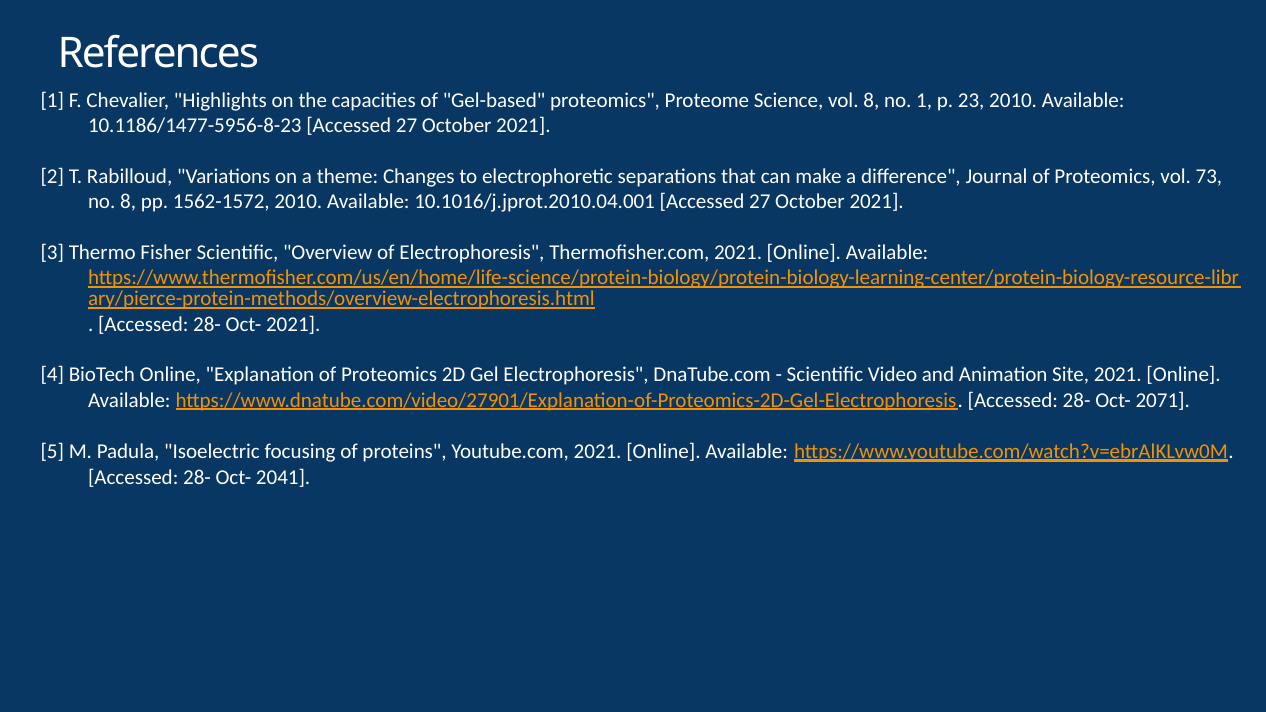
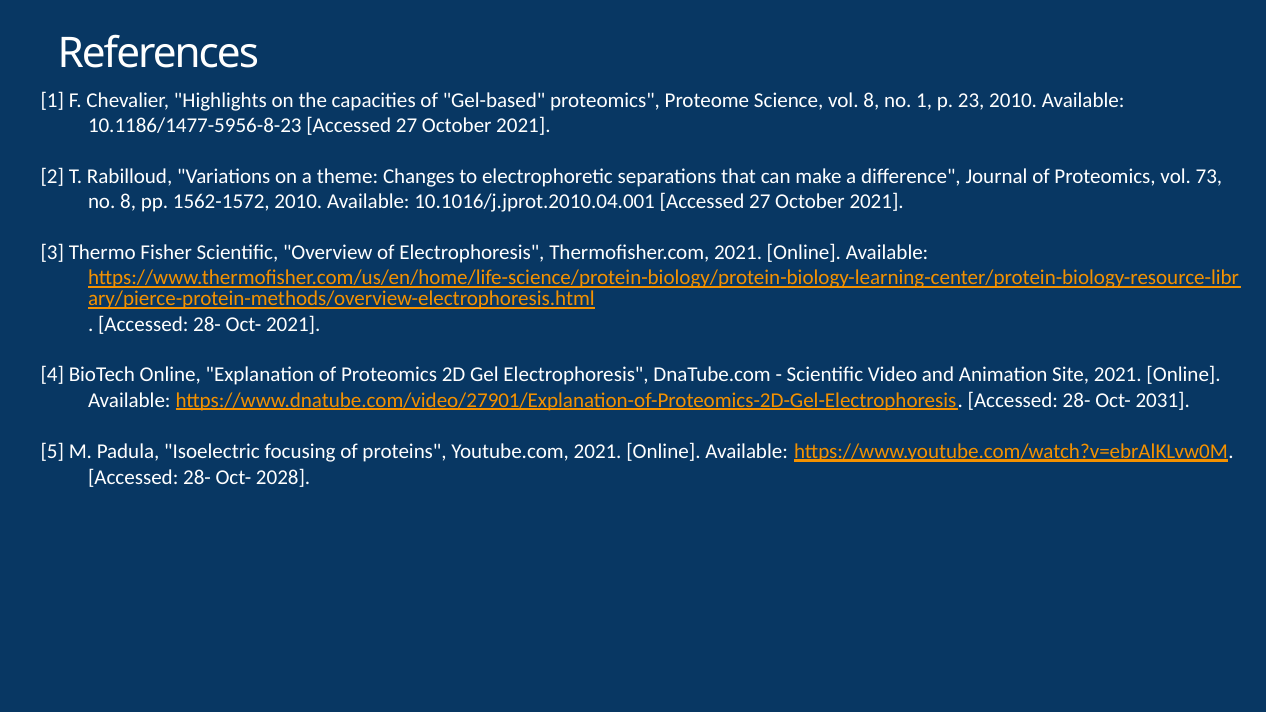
2071: 2071 -> 2031
2041: 2041 -> 2028
